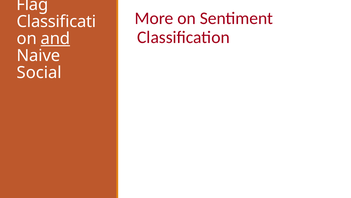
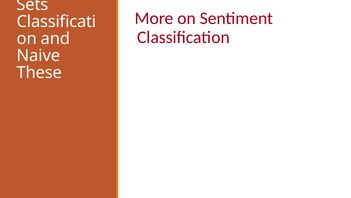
Flag: Flag -> Sets
and underline: present -> none
Social: Social -> These
